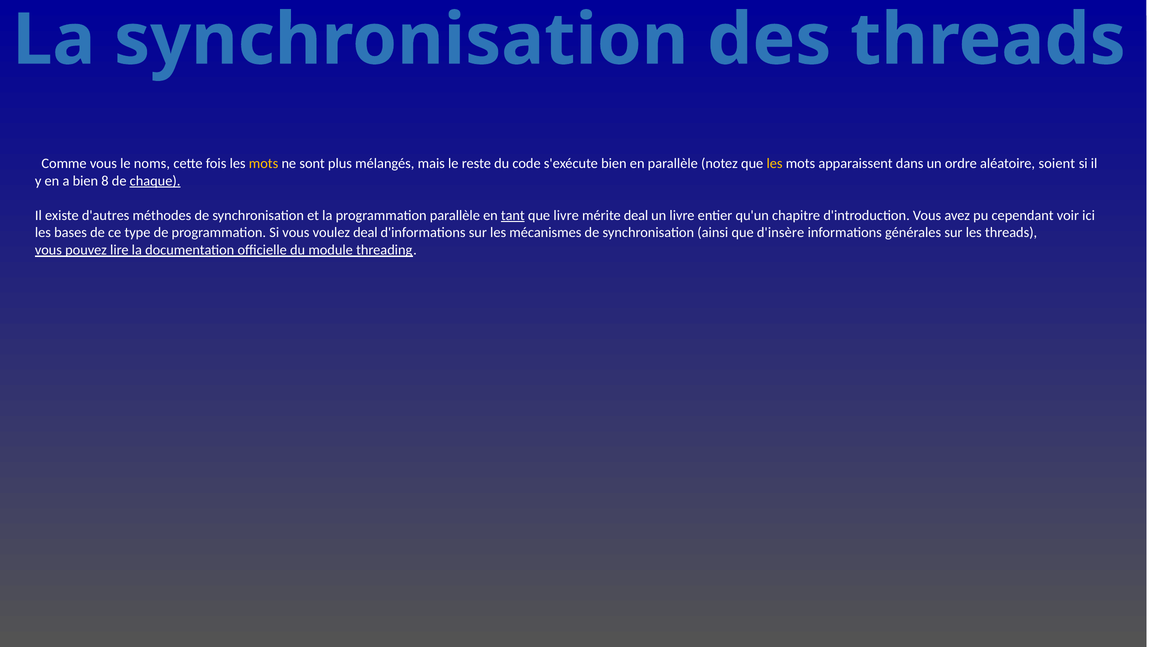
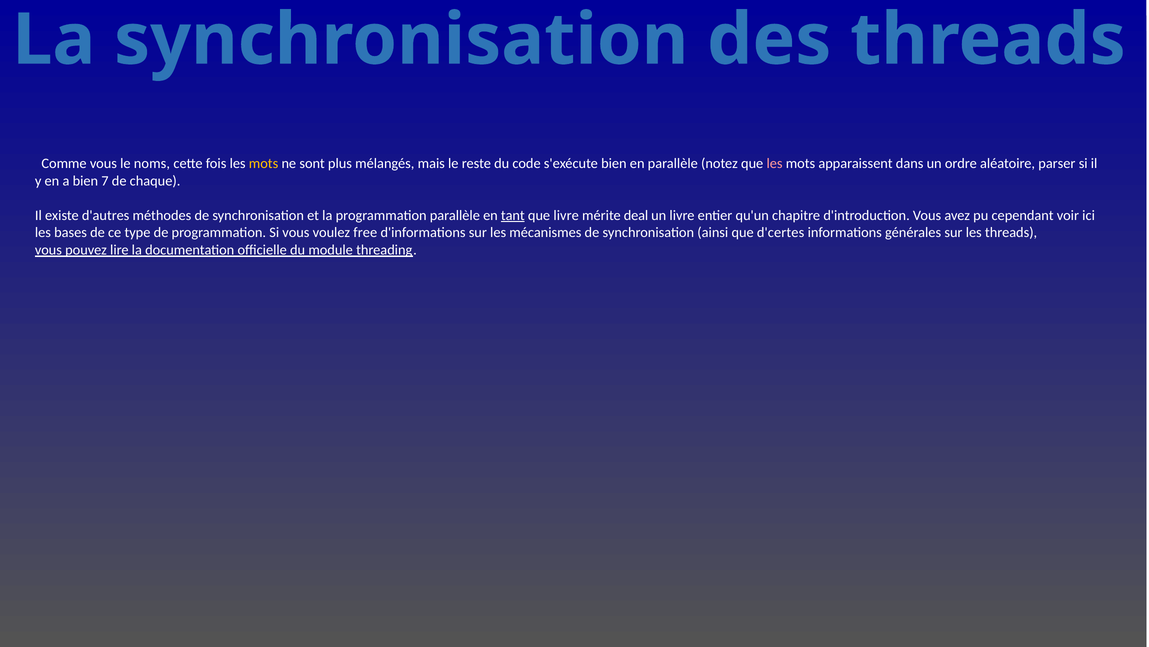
les at (775, 163) colour: yellow -> pink
soient: soient -> parser
8: 8 -> 7
chaque underline: present -> none
voulez deal: deal -> free
d'insère: d'insère -> d'certes
